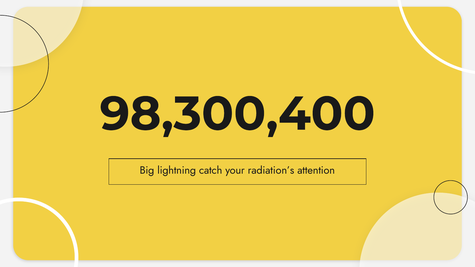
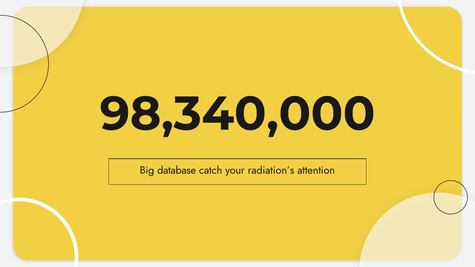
98,300,400: 98,300,400 -> 98,340,000
lightning: lightning -> database
